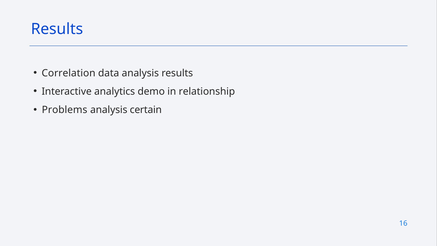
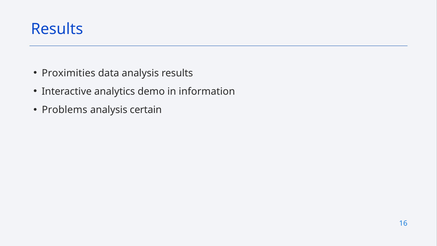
Correlation: Correlation -> Proximities
relationship: relationship -> information
